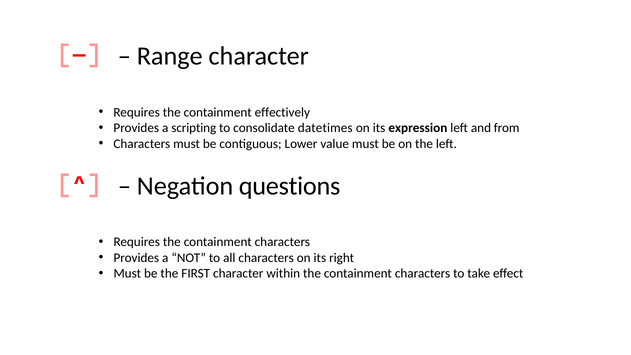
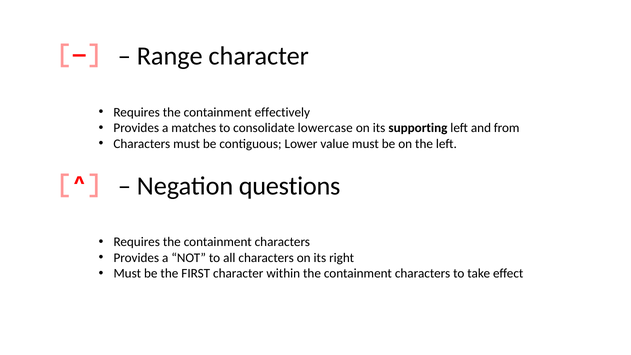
scripting: scripting -> matches
datetimes: datetimes -> lowercase
expression: expression -> supporting
